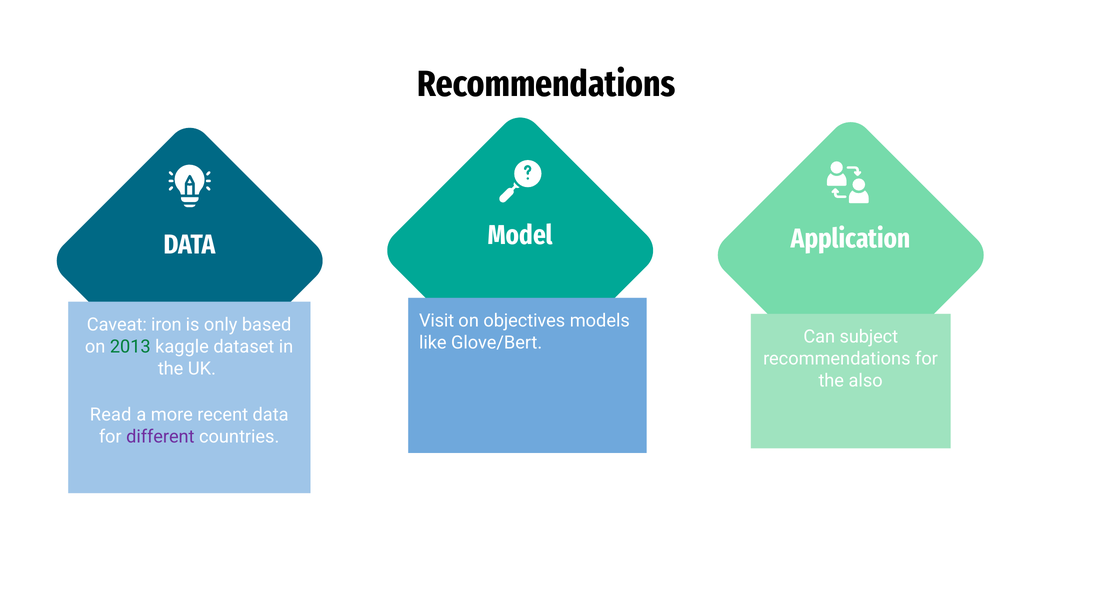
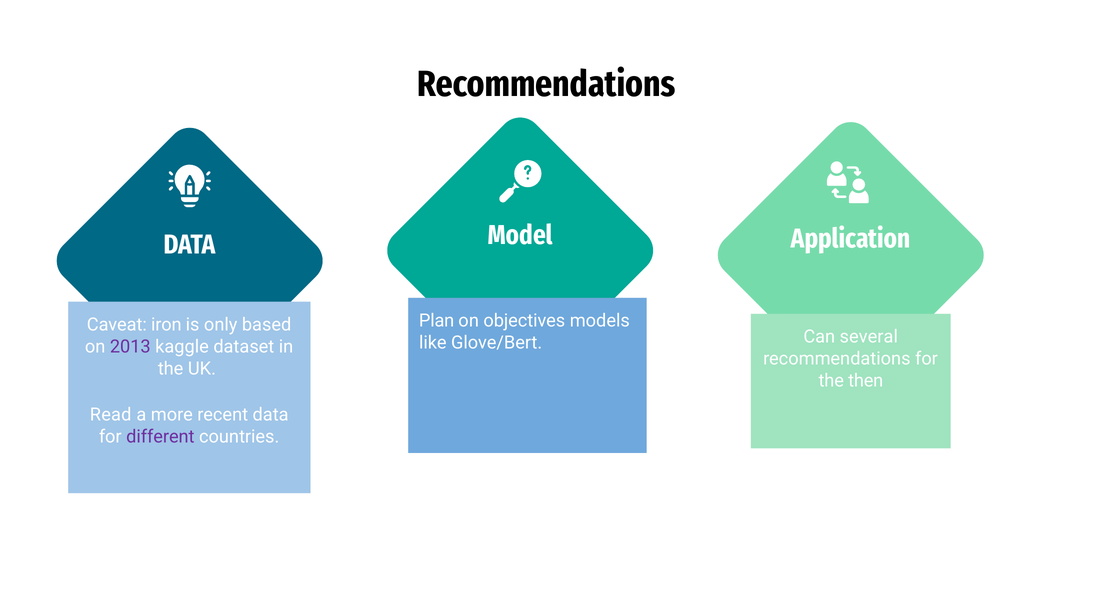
Visit: Visit -> Plan
subject: subject -> several
2013 colour: green -> purple
also: also -> then
